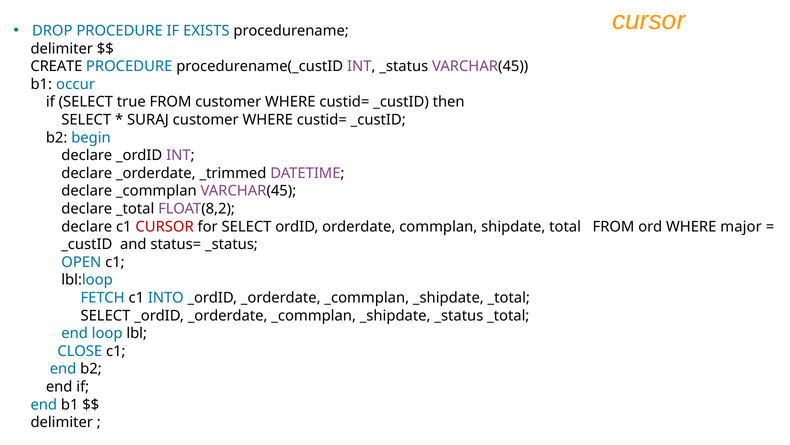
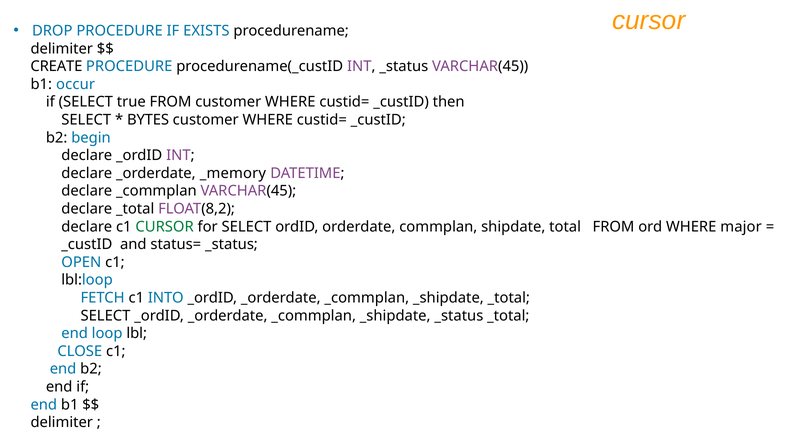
SURAJ: SURAJ -> BYTES
_trimmed: _trimmed -> _memory
CURSOR at (165, 226) colour: red -> green
